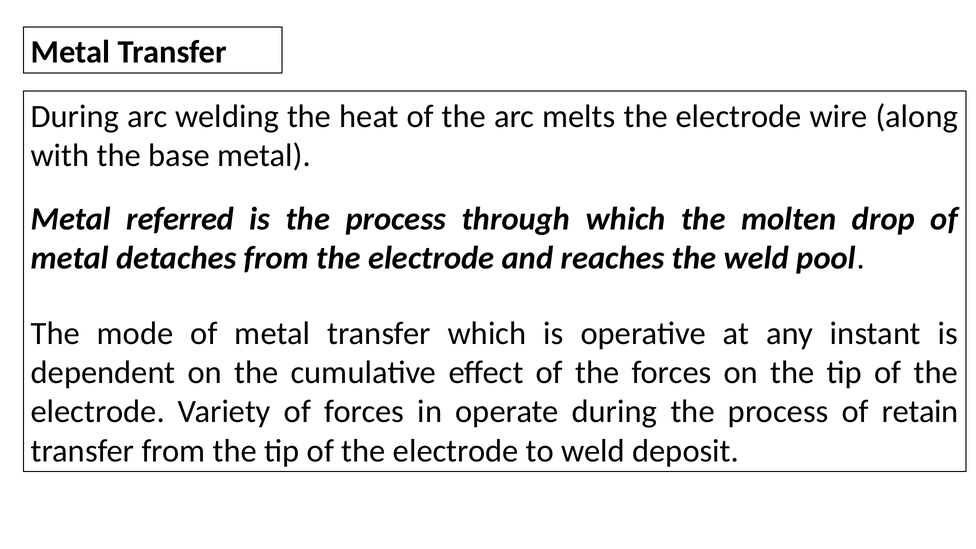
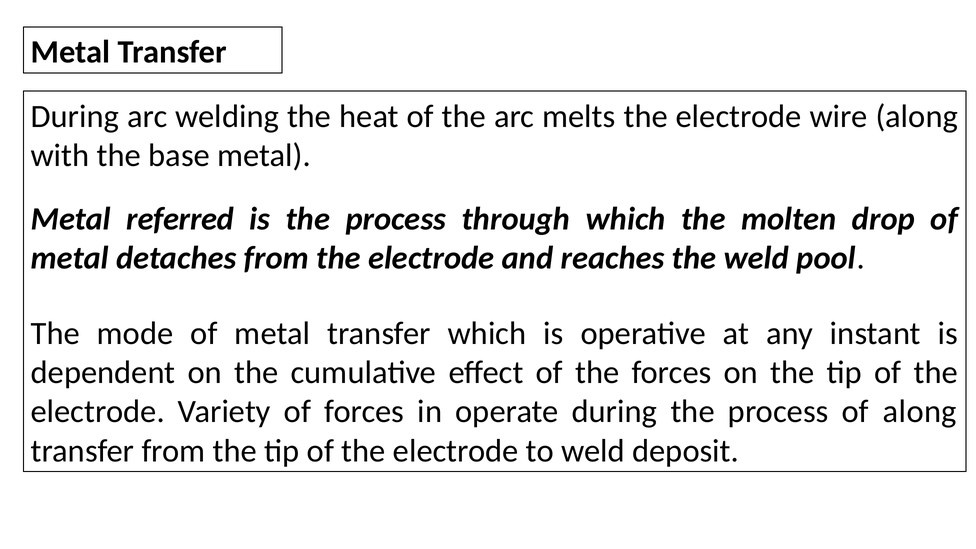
of retain: retain -> along
